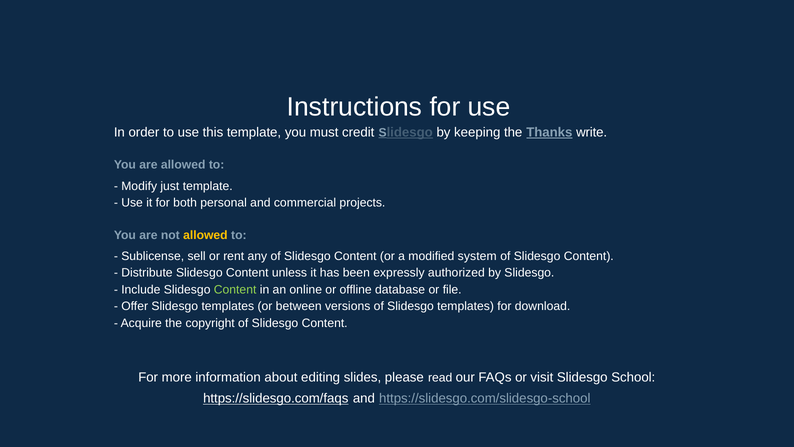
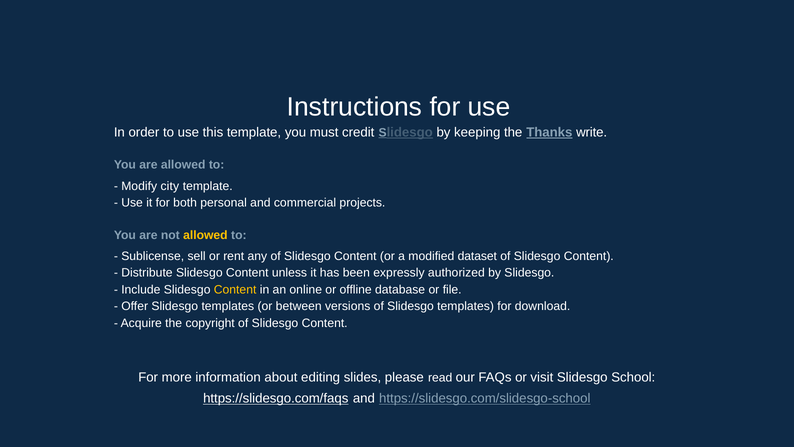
just: just -> city
system: system -> dataset
Content at (235, 289) colour: light green -> yellow
